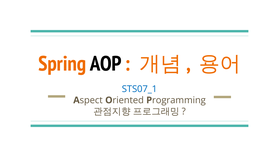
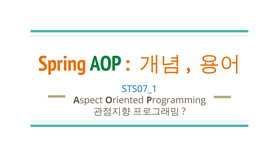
AOP colour: black -> green
